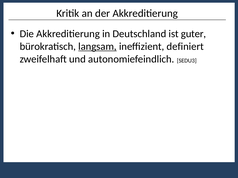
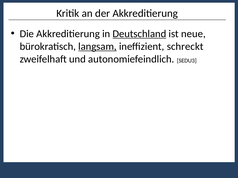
Deutschland underline: none -> present
guter: guter -> neue
definiert: definiert -> schreckt
